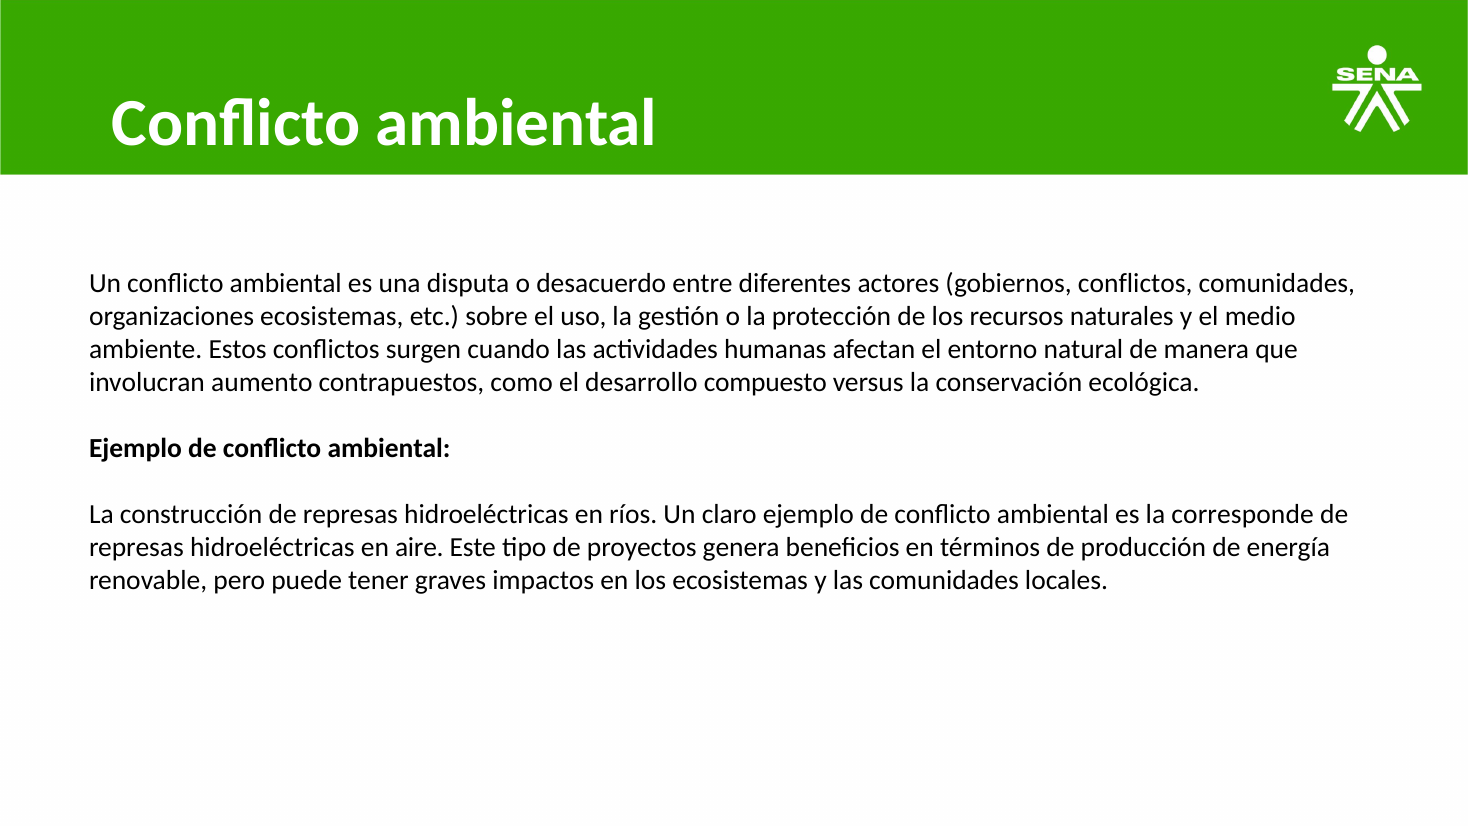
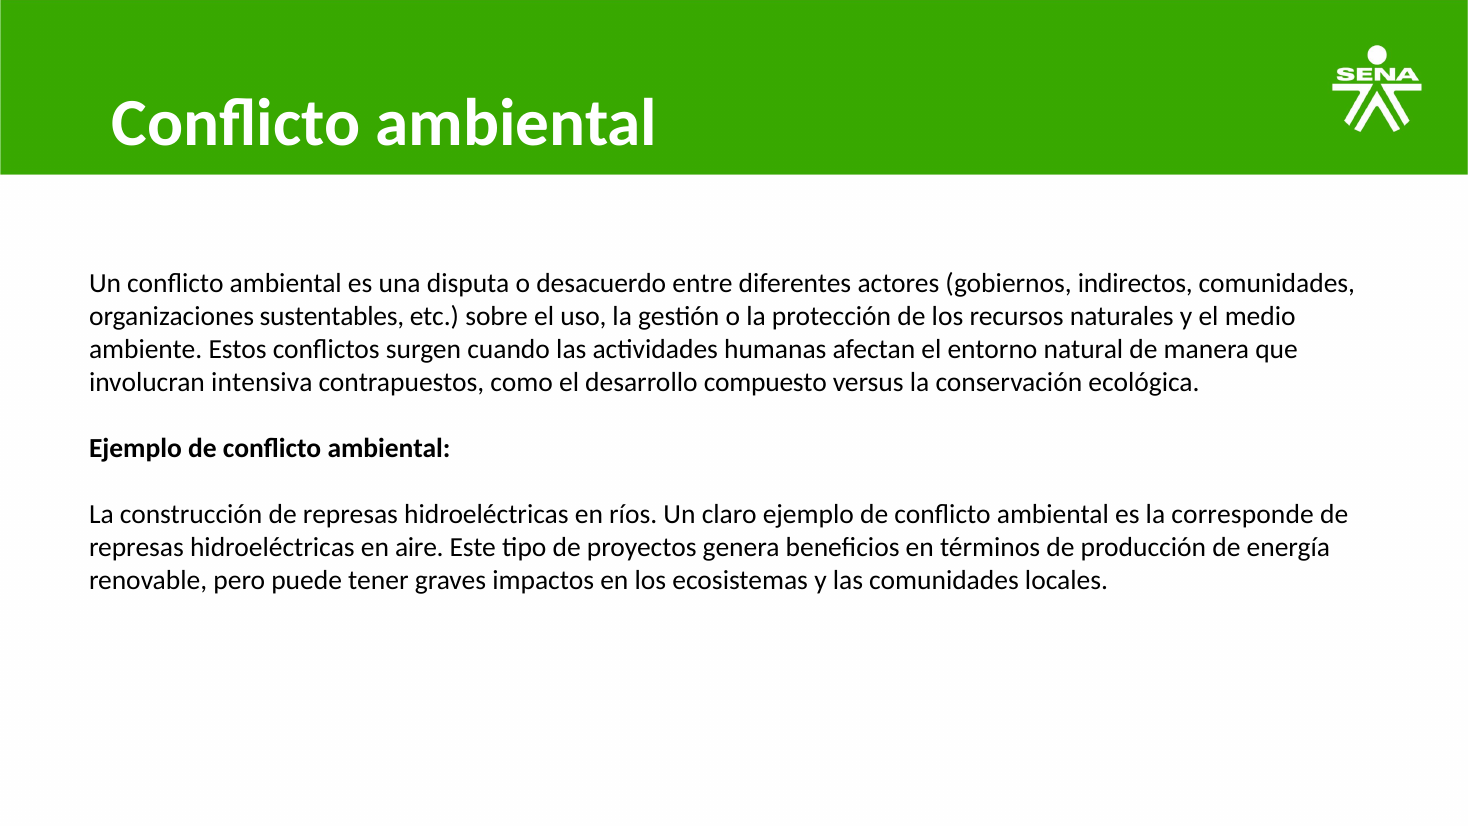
gobiernos conflictos: conflictos -> indirectos
organizaciones ecosistemas: ecosistemas -> sustentables
aumento: aumento -> intensiva
